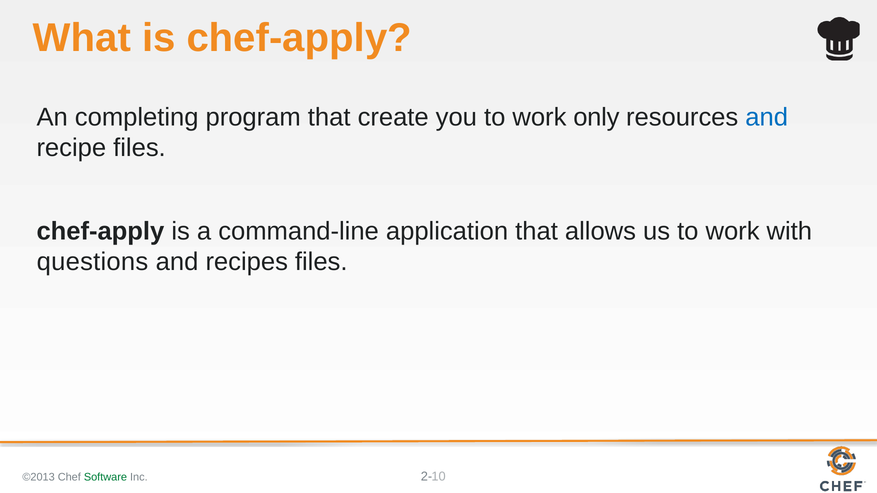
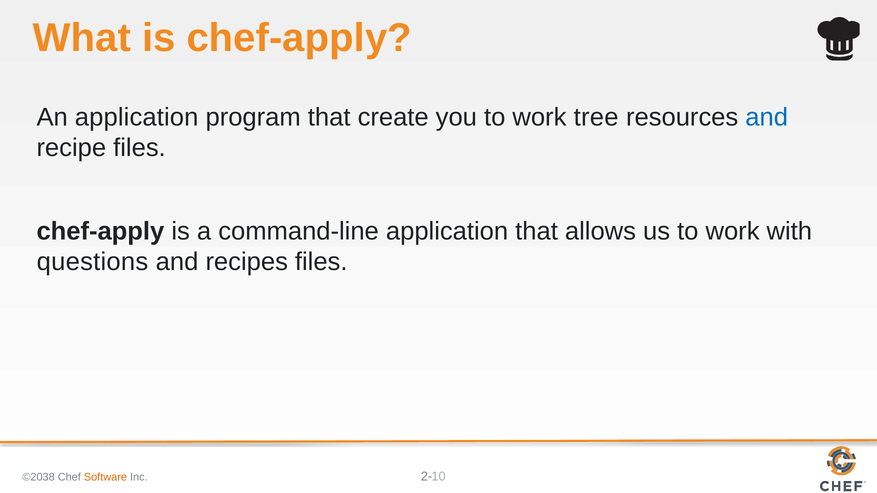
An completing: completing -> application
only: only -> tree
©2013: ©2013 -> ©2038
Software colour: green -> orange
